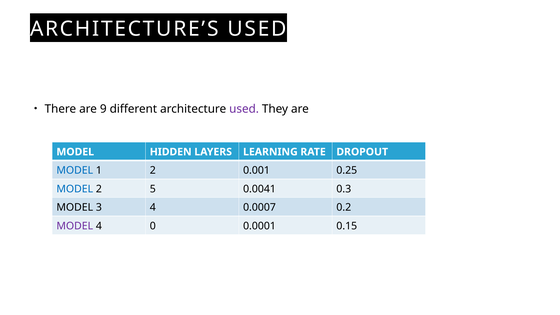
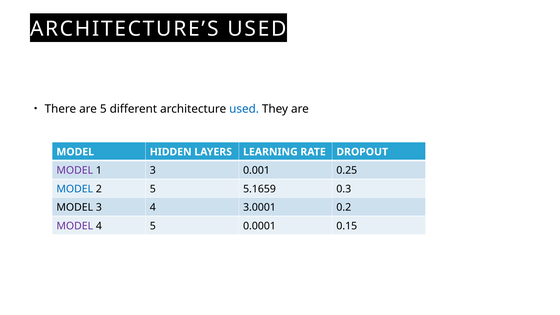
are 9: 9 -> 5
used at (244, 109) colour: purple -> blue
MODEL at (75, 170) colour: blue -> purple
1 2: 2 -> 3
0.0041: 0.0041 -> 5.1659
0.0007: 0.0007 -> 3.0001
4 0: 0 -> 5
